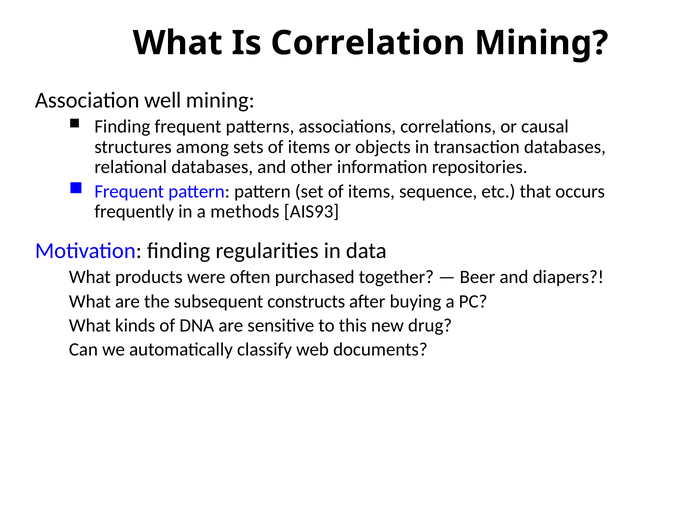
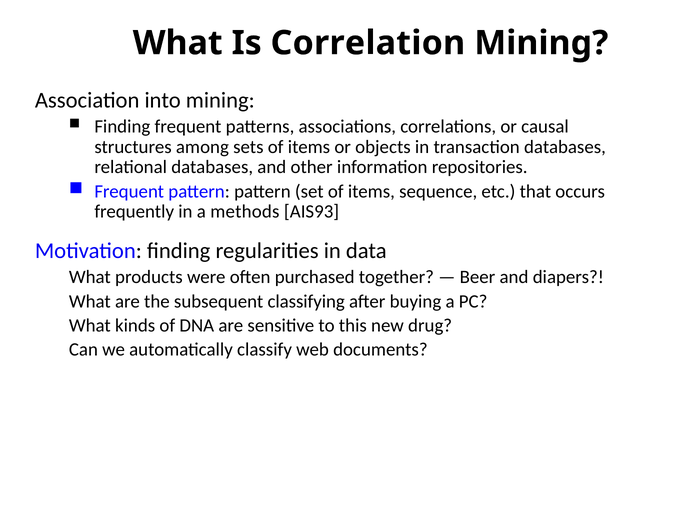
well: well -> into
constructs: constructs -> classifying
